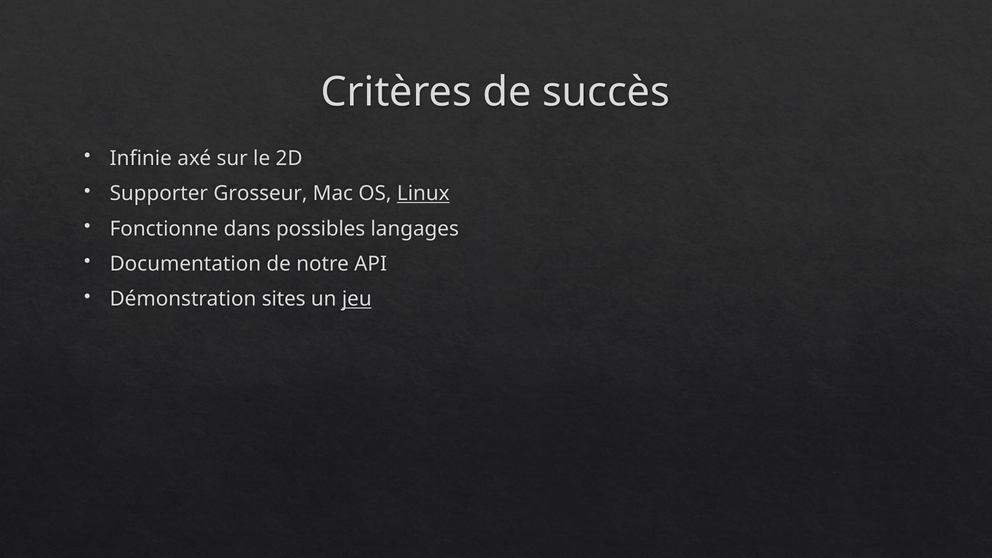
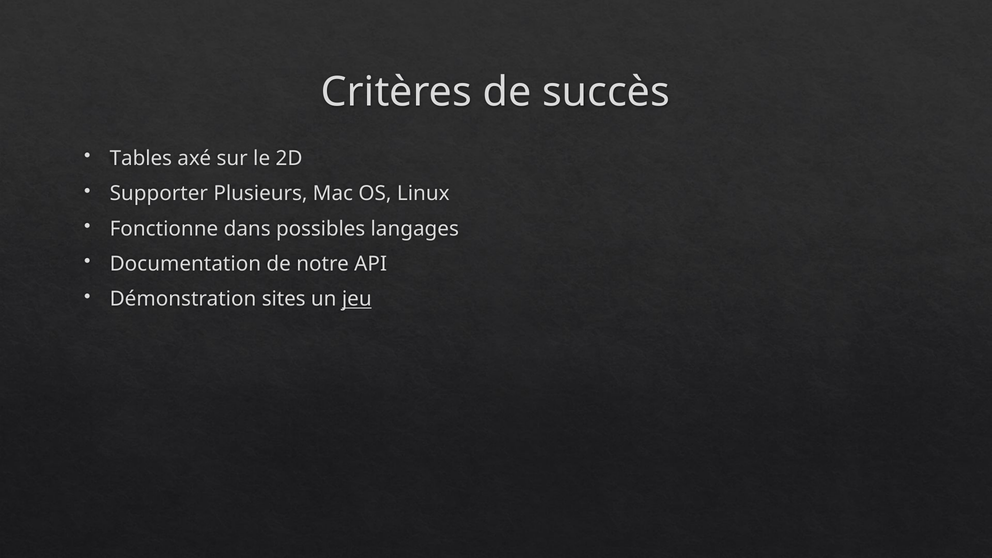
Infinie: Infinie -> Tables
Grosseur: Grosseur -> Plusieurs
Linux underline: present -> none
